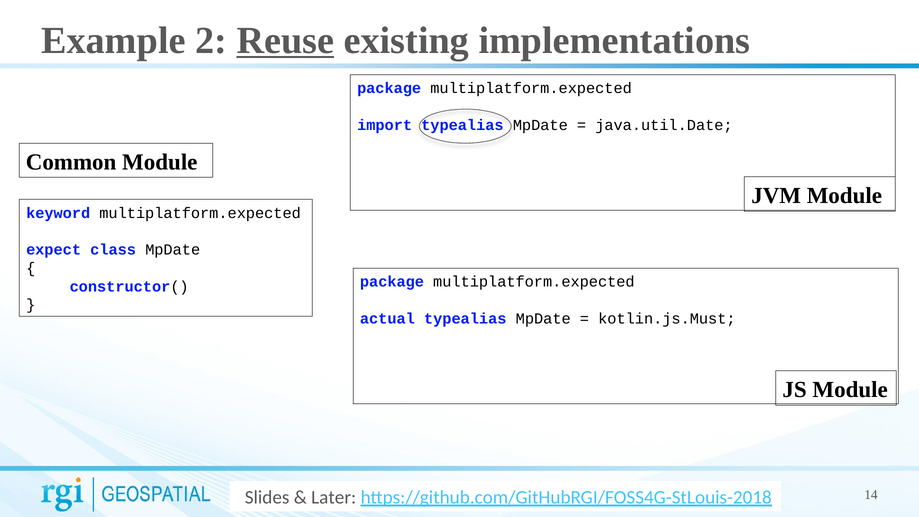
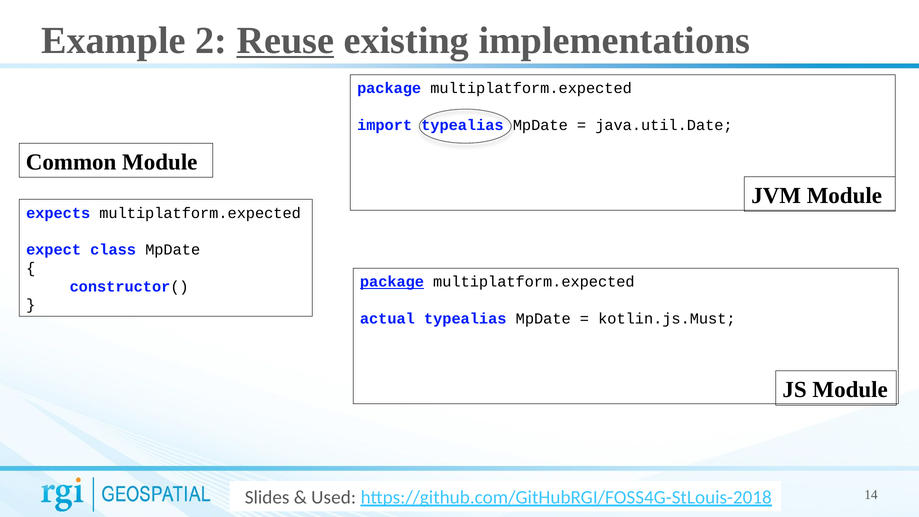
keyword: keyword -> expects
package at (392, 282) underline: none -> present
Later: Later -> Used
